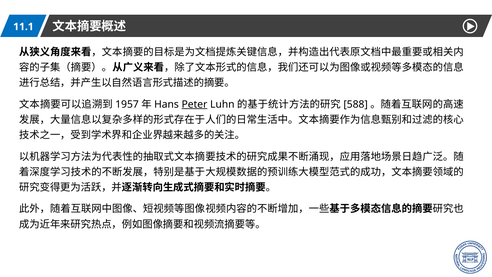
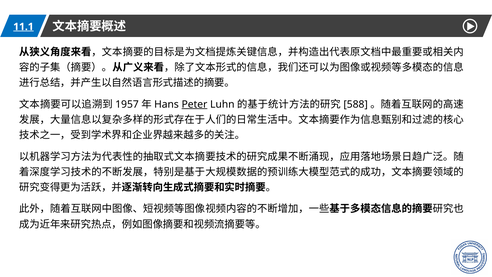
11.1 underline: none -> present
